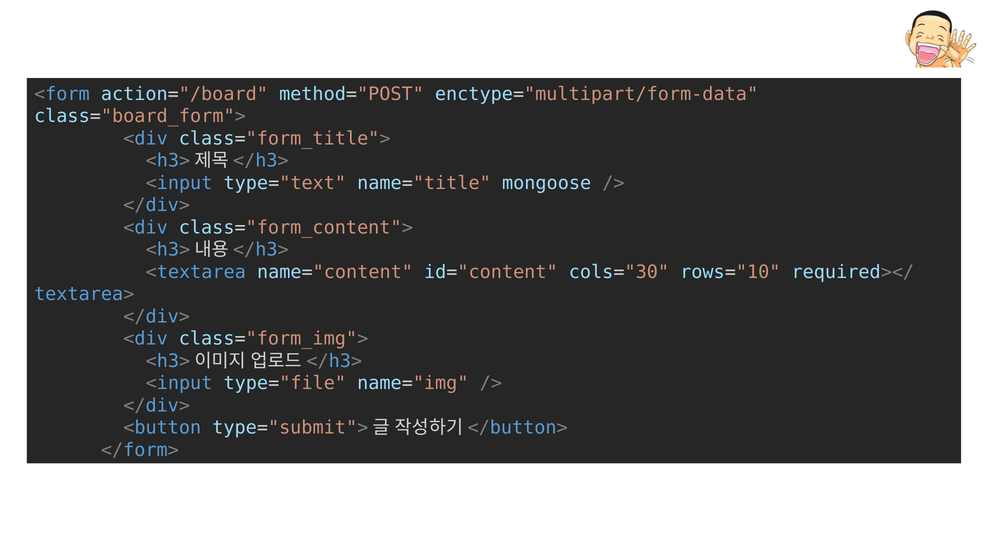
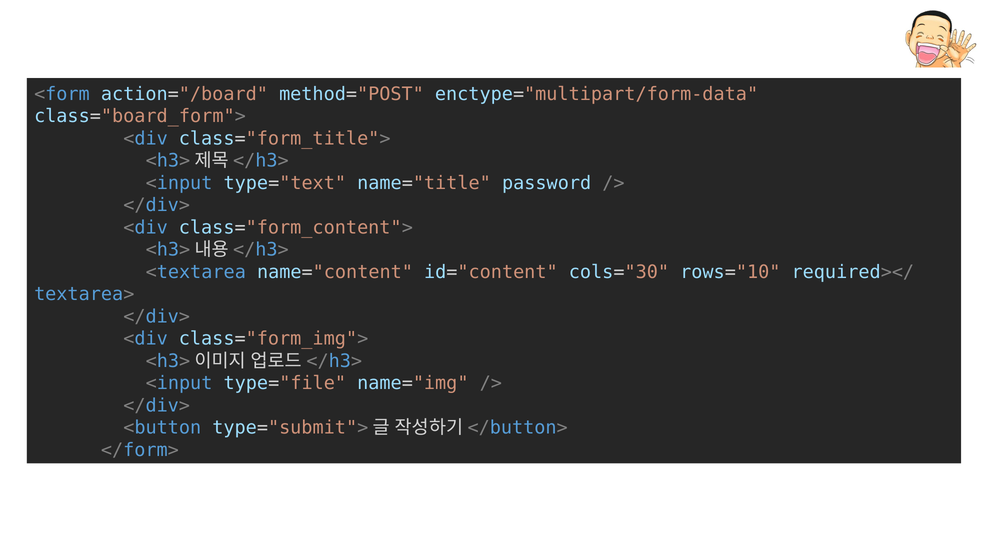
mongoose: mongoose -> password
